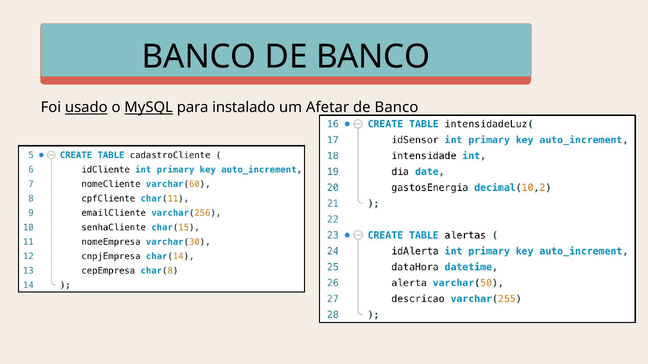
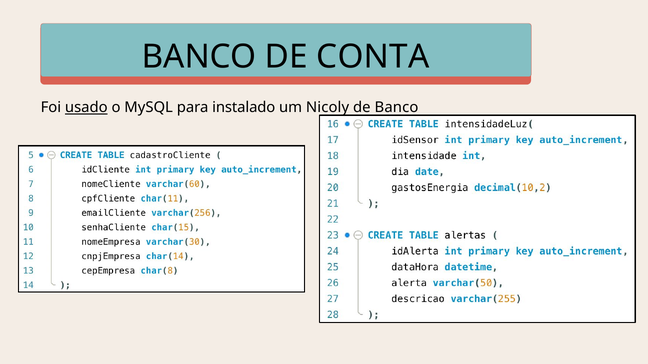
BANCO DE BANCO: BANCO -> CONTA
MySQL underline: present -> none
Afetar: Afetar -> Nicoly
